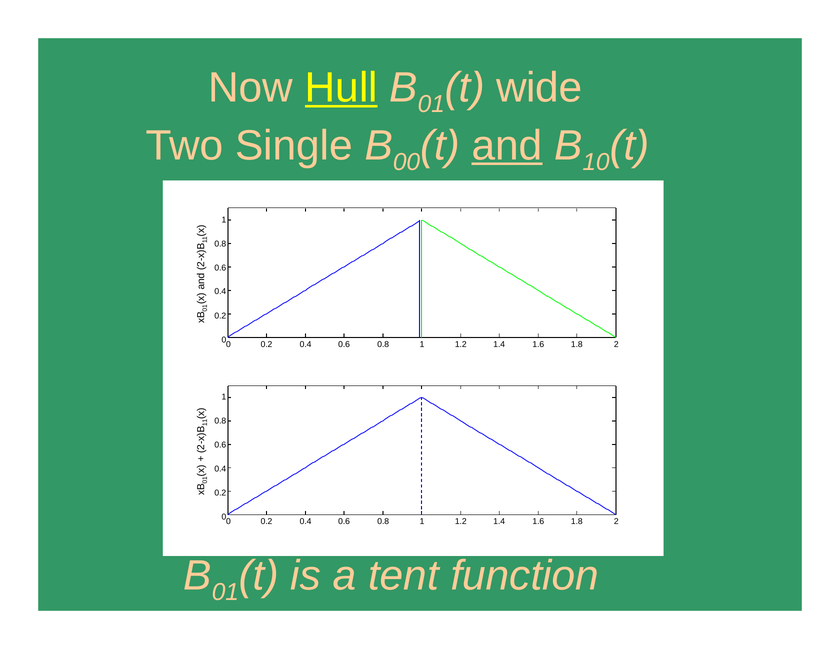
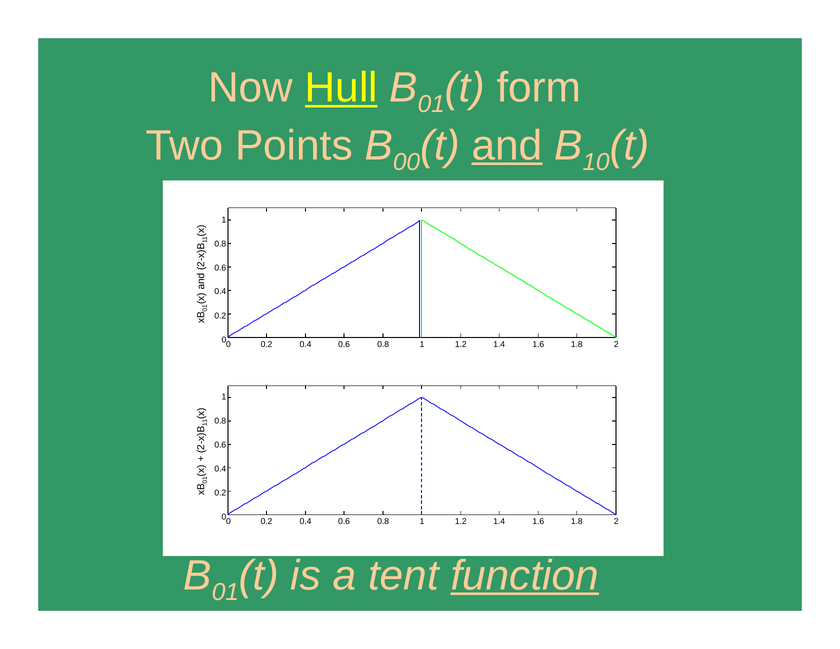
wide: wide -> form
Single: Single -> Points
function underline: none -> present
